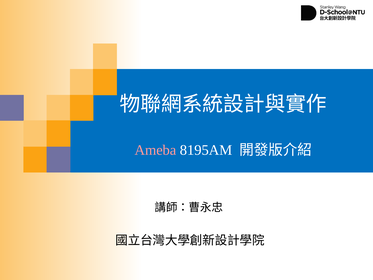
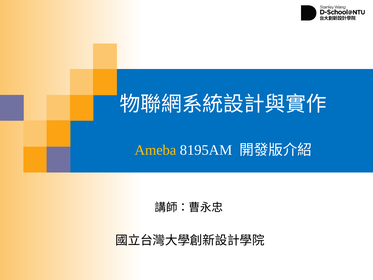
Ameba colour: pink -> yellow
